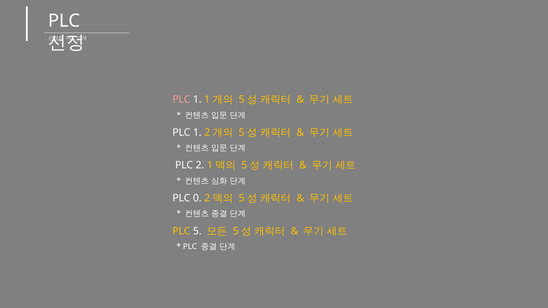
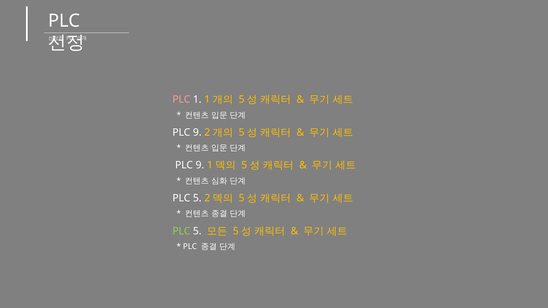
1 at (197, 132): 1 -> 9
2 at (200, 165): 2 -> 9
0 at (197, 198): 0 -> 5
PLC at (181, 231) colour: yellow -> light green
